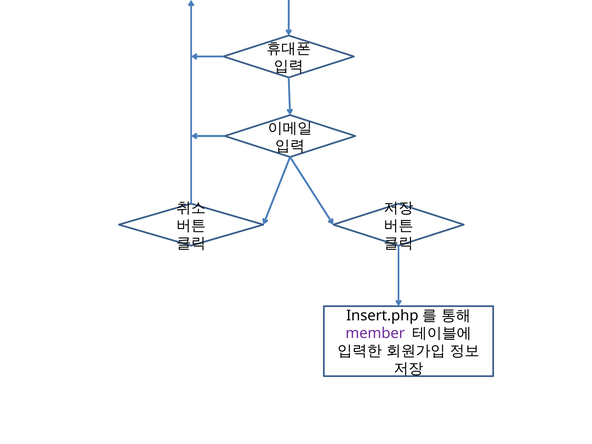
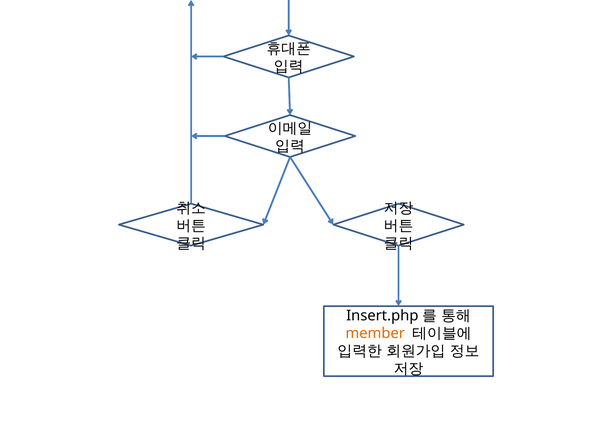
member colour: purple -> orange
